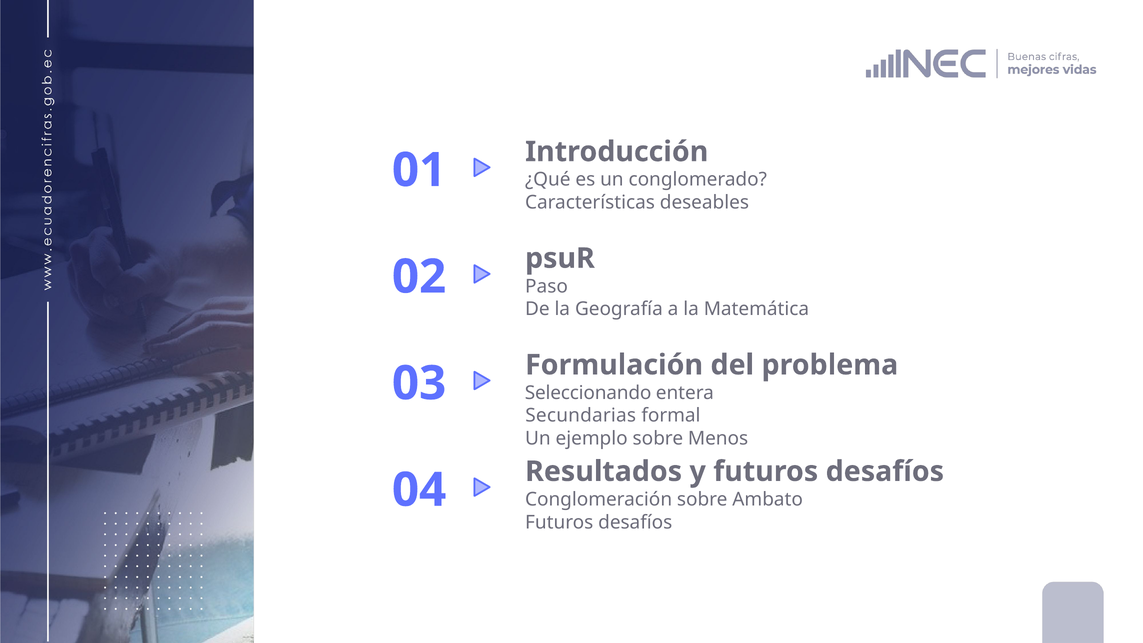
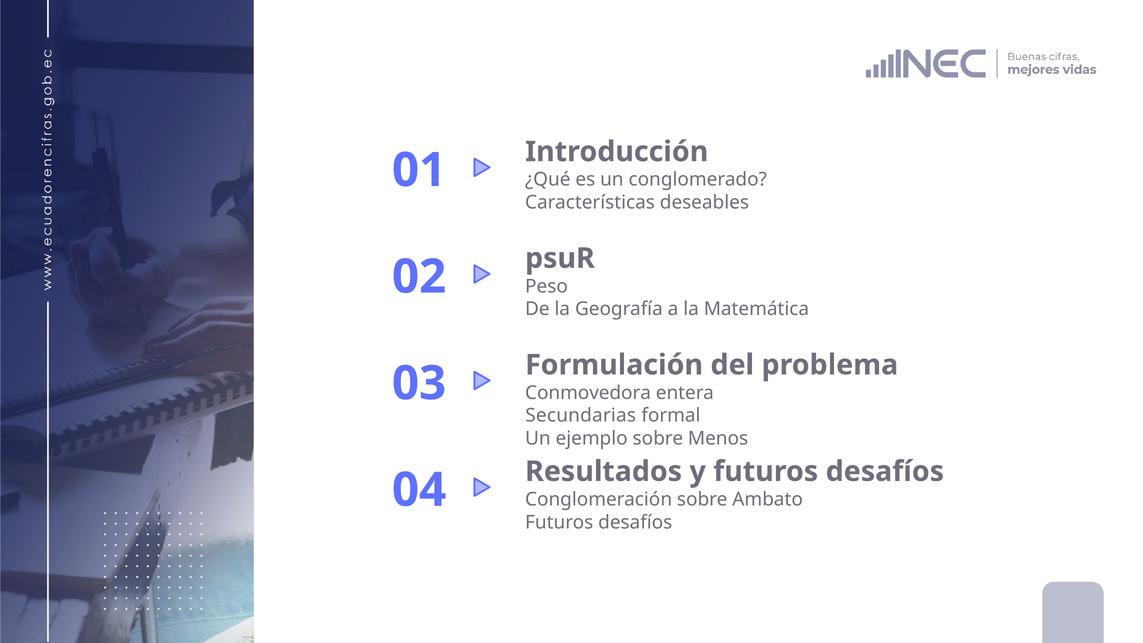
Paso: Paso -> Peso
Seleccionando: Seleccionando -> Conmovedora
